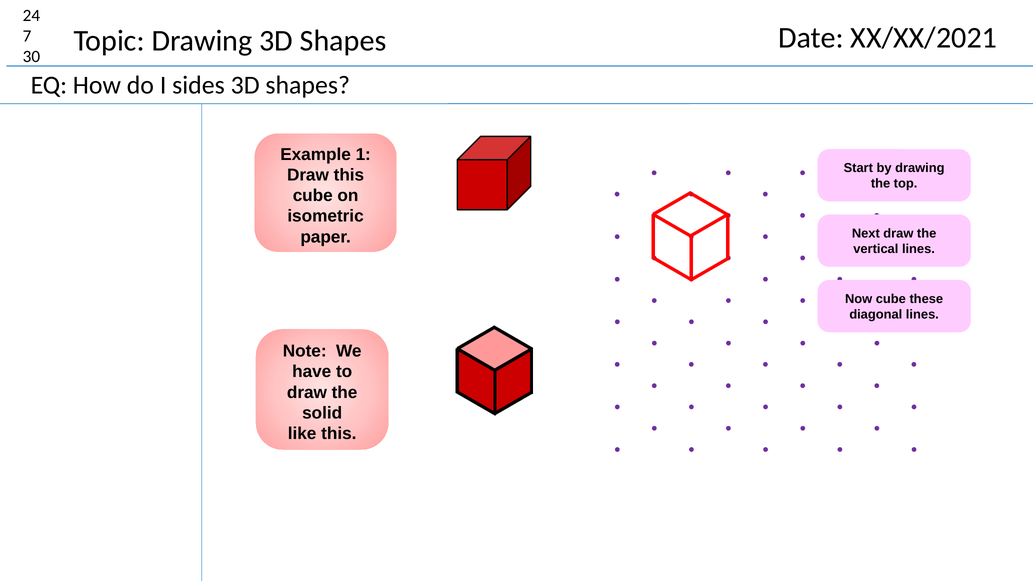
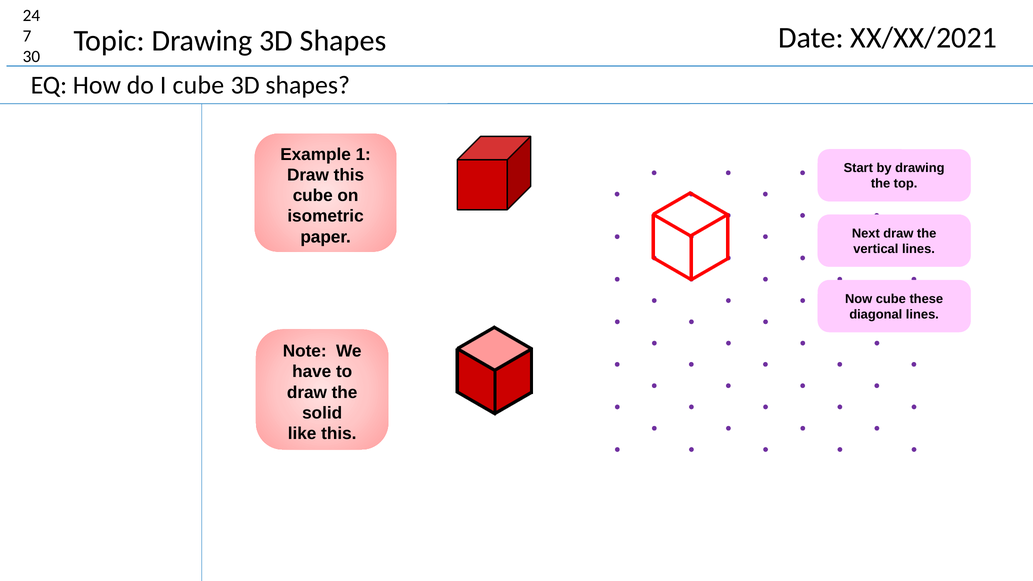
I sides: sides -> cube
